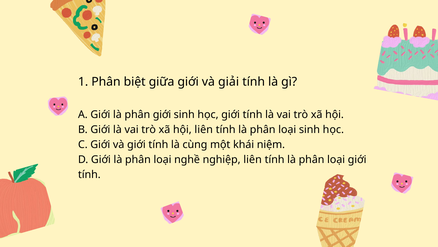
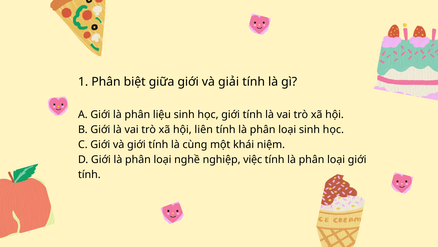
phân giới: giới -> liệu
nghiệp liên: liên -> việc
